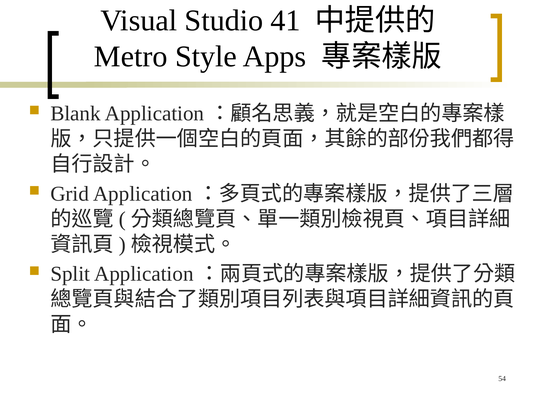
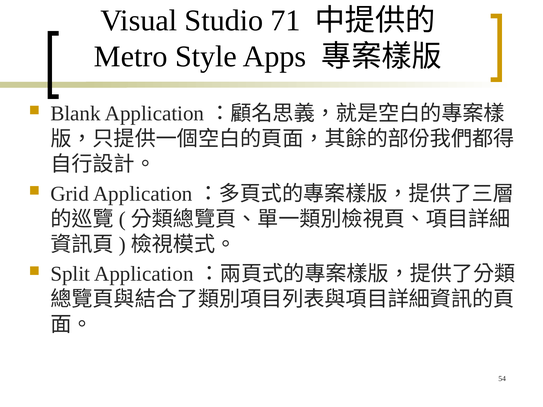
41: 41 -> 71
